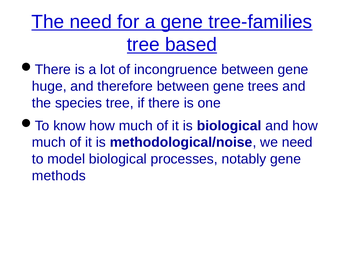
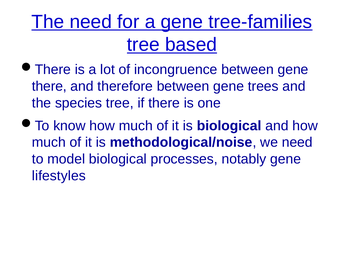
huge at (49, 86): huge -> there
methods: methods -> lifestyles
